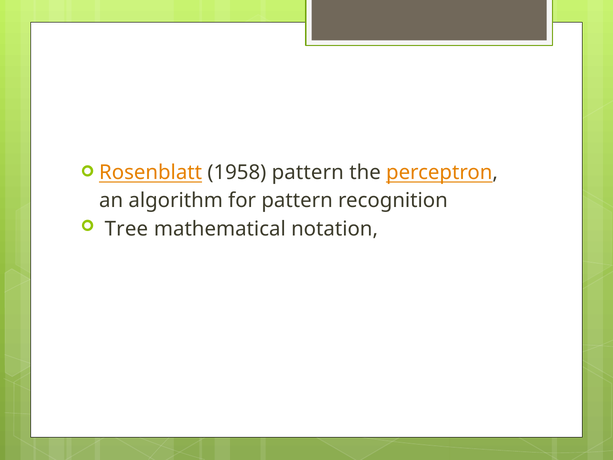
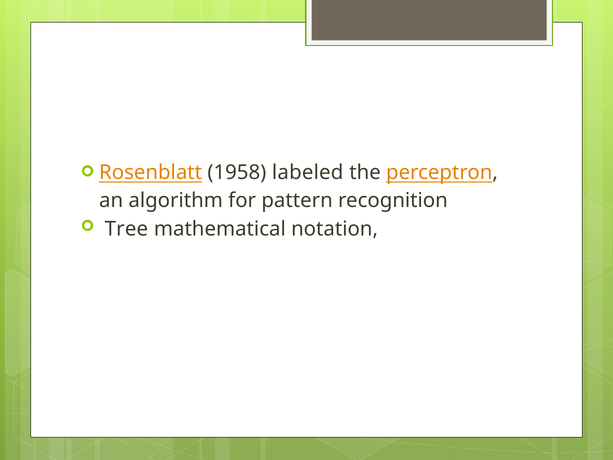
1958 pattern: pattern -> labeled
